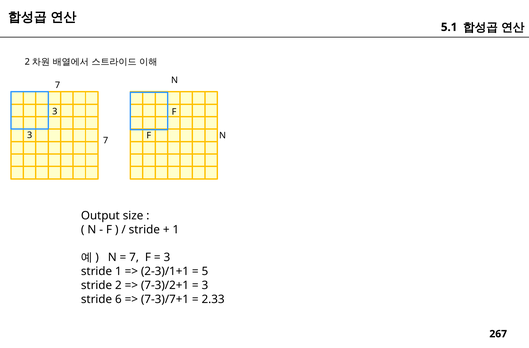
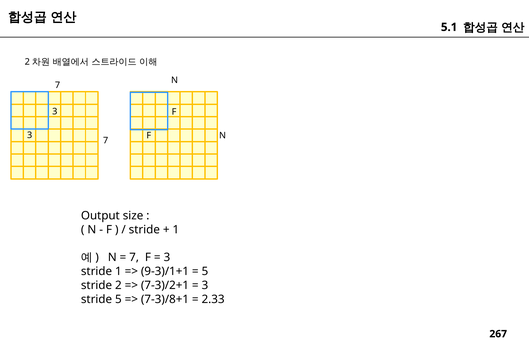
2-3)/1+1: 2-3)/1+1 -> 9-3)/1+1
stride 6: 6 -> 5
7-3)/7+1: 7-3)/7+1 -> 7-3)/8+1
